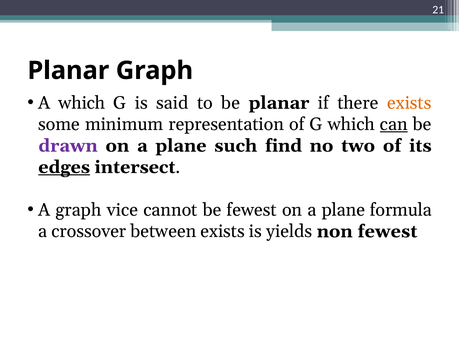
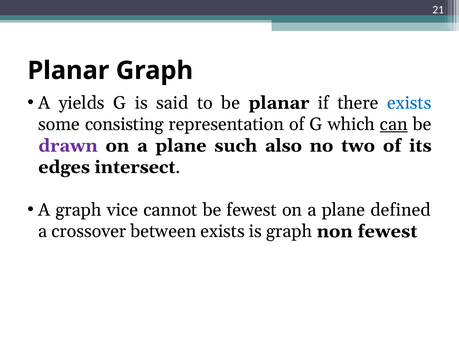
A which: which -> yields
exists at (409, 103) colour: orange -> blue
minimum: minimum -> consisting
find: find -> also
edges underline: present -> none
formula: formula -> defined
is yields: yields -> graph
